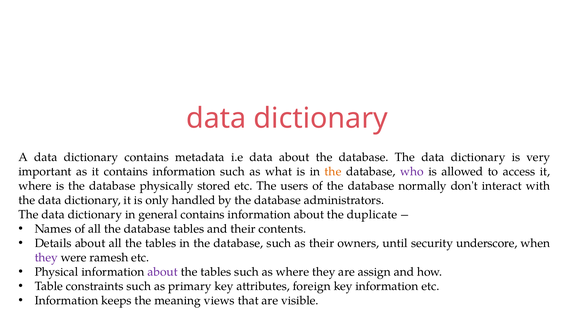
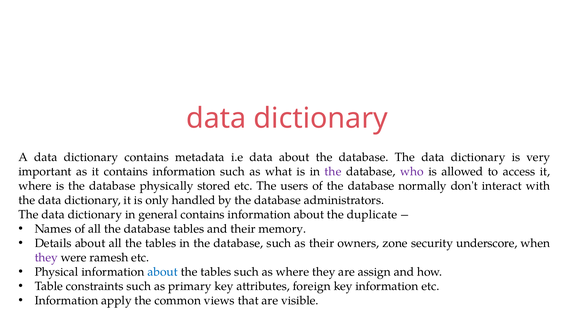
the at (333, 171) colour: orange -> purple
contents: contents -> memory
until: until -> zone
about at (163, 272) colour: purple -> blue
keeps: keeps -> apply
meaning: meaning -> common
